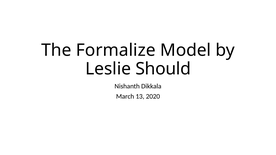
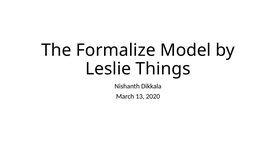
Should: Should -> Things
